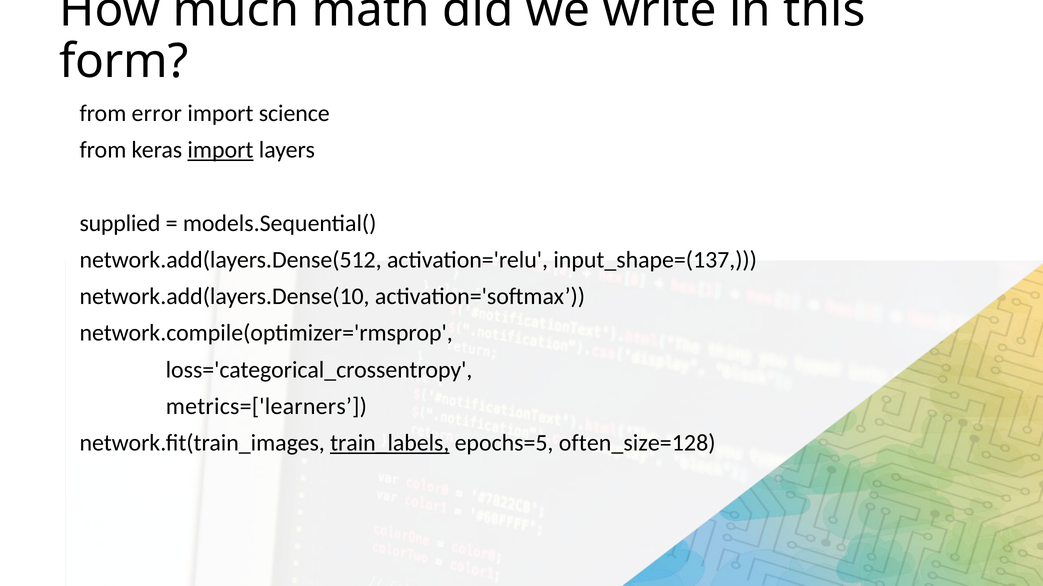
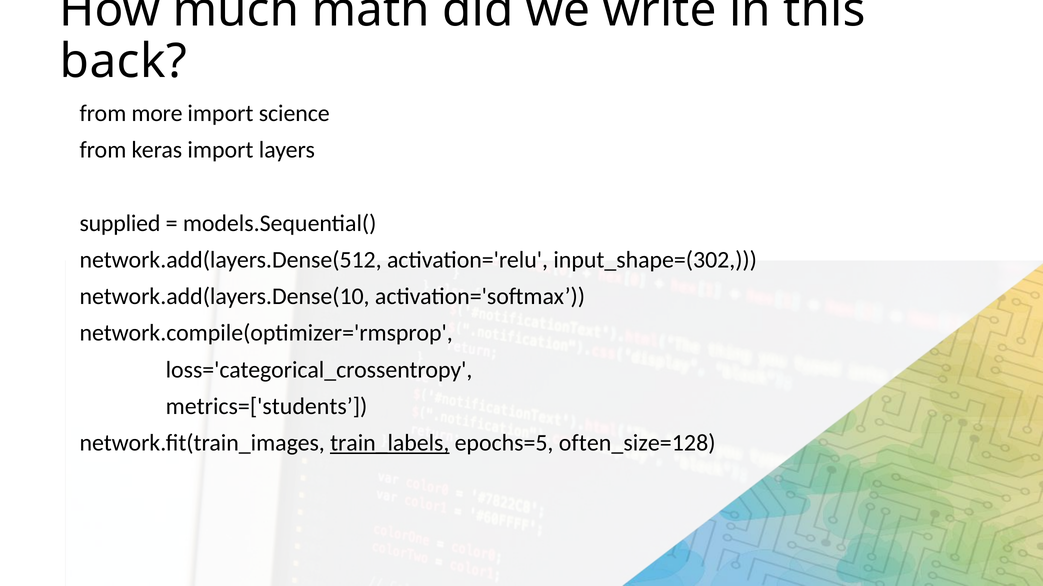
form: form -> back
error: error -> more
import at (220, 150) underline: present -> none
input_shape=(137: input_shape=(137 -> input_shape=(302
metrics=['learners: metrics=['learners -> metrics=['students
